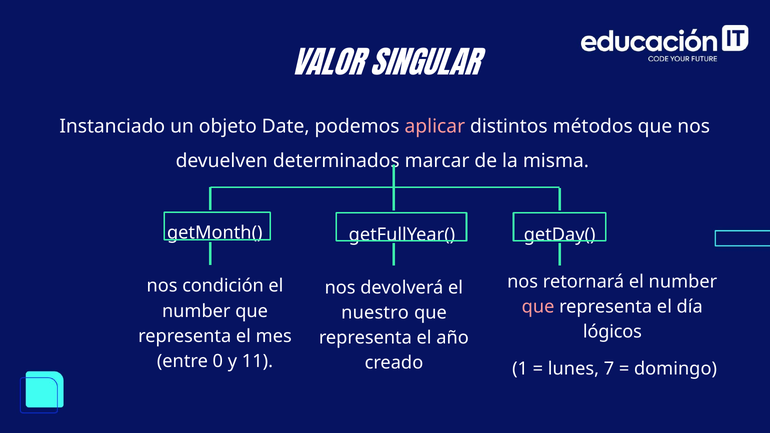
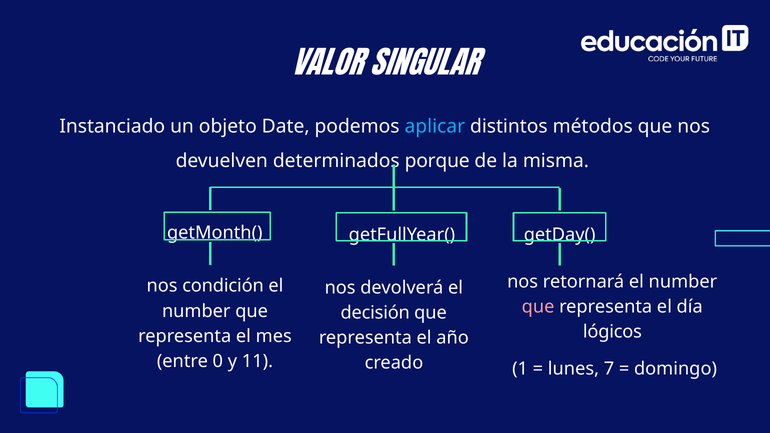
aplicar colour: pink -> light blue
marcar: marcar -> porque
nuestro: nuestro -> decisión
